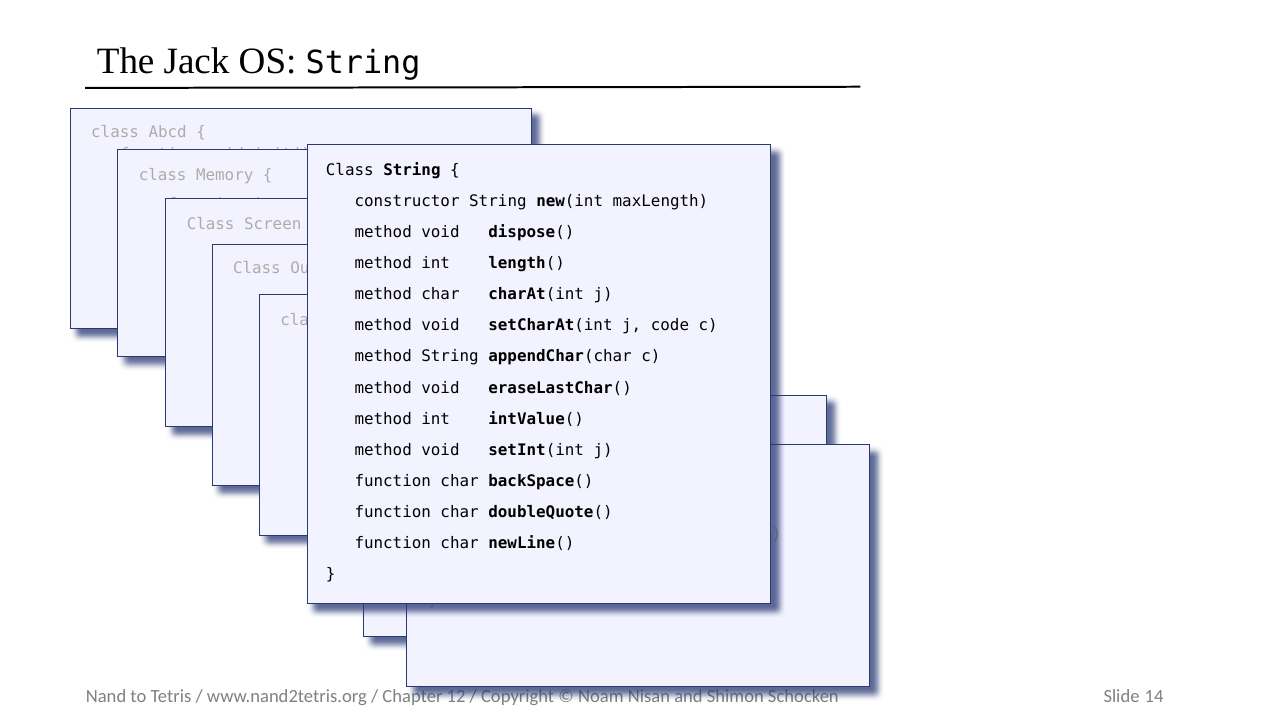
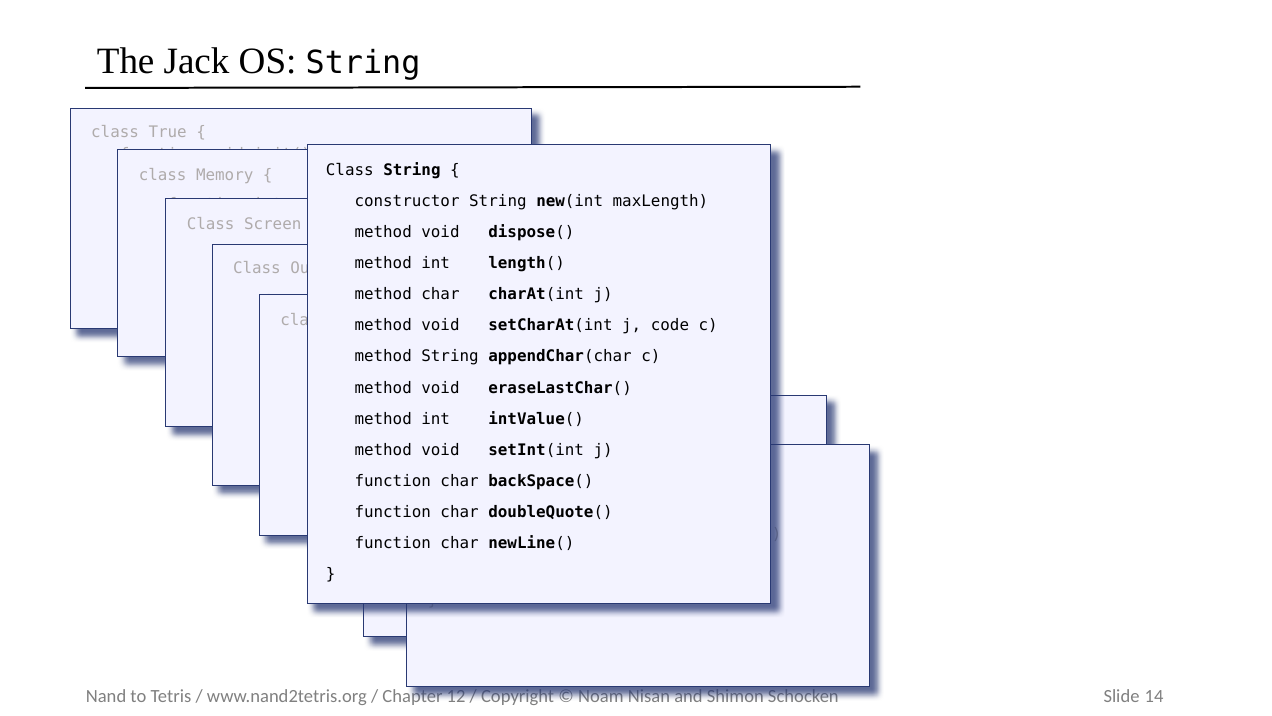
Abcd: Abcd -> True
